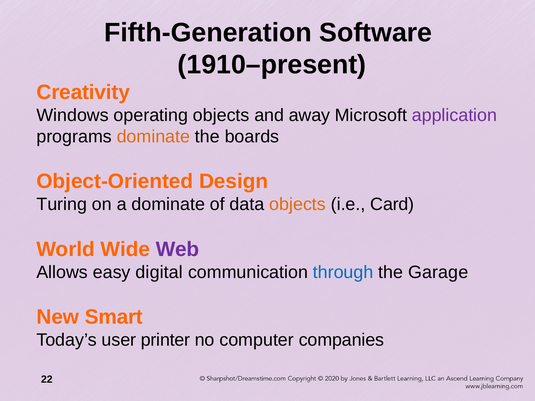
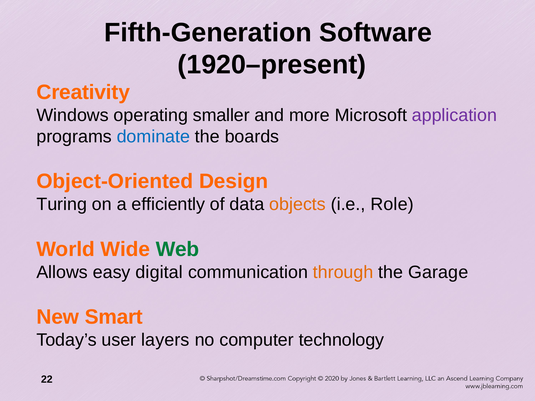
1910–present: 1910–present -> 1920–present
operating objects: objects -> smaller
away: away -> more
dominate at (153, 137) colour: orange -> blue
a dominate: dominate -> efficiently
Card: Card -> Role
Web colour: purple -> green
through colour: blue -> orange
printer: printer -> layers
companies: companies -> technology
